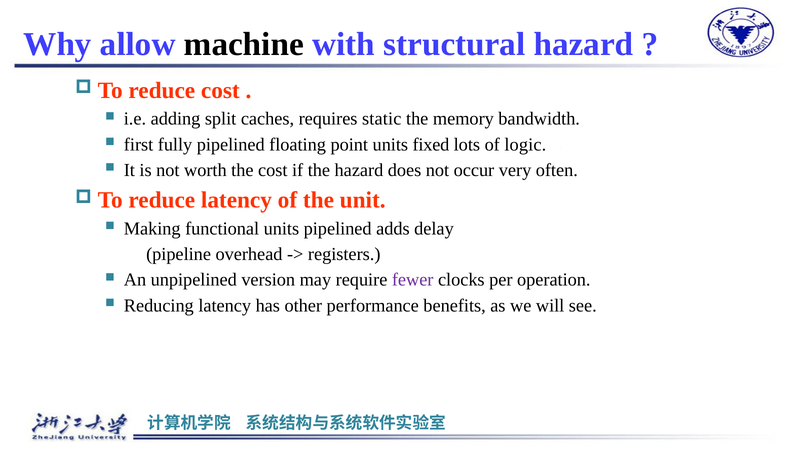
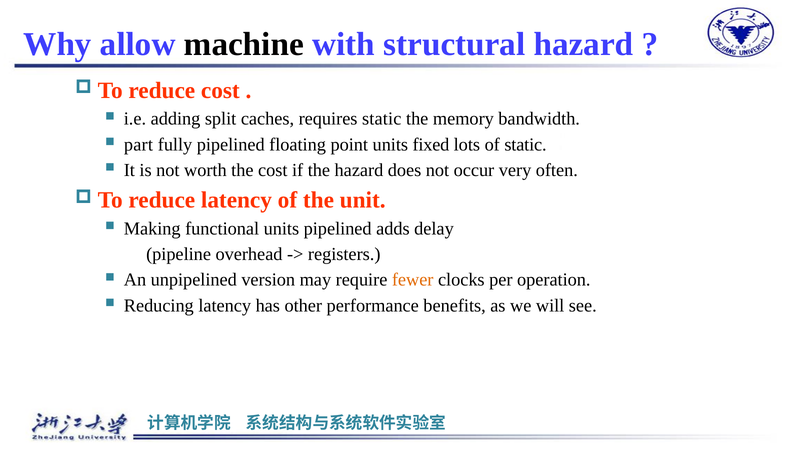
first: first -> part
of logic: logic -> static
fewer colour: purple -> orange
